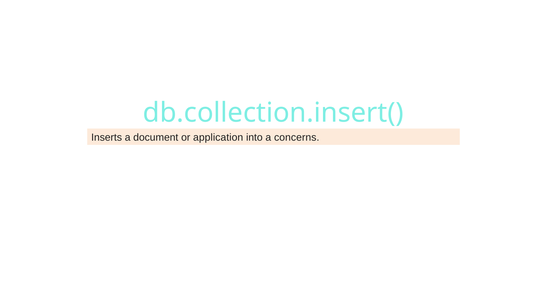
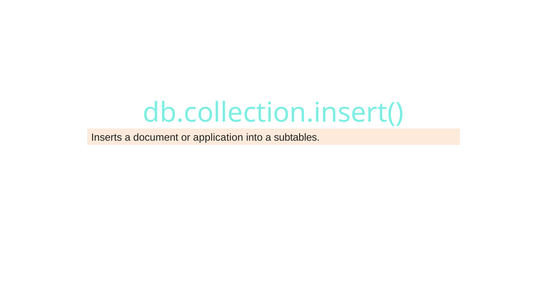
concerns: concerns -> subtables
